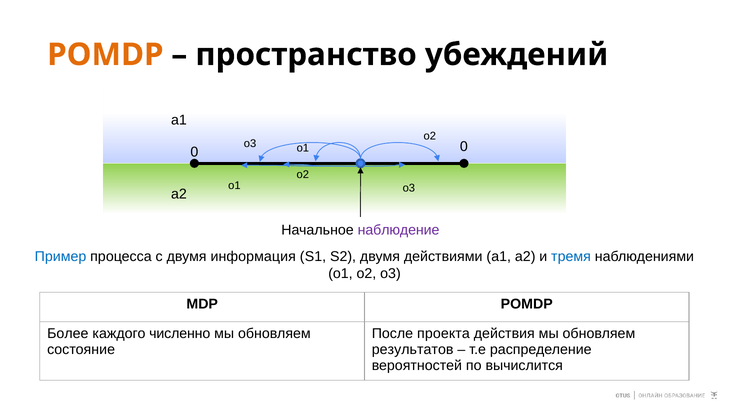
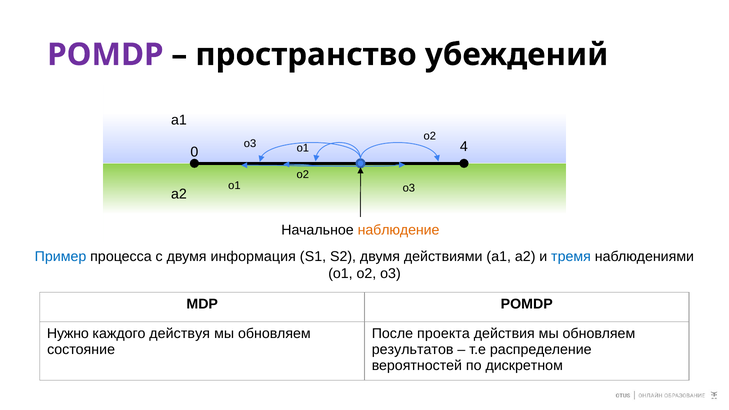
POMDP at (105, 55) colour: orange -> purple
0 0: 0 -> 4
наблюдение colour: purple -> orange
Более: Более -> Нужно
численно: численно -> действуя
вычислится: вычислится -> дискретном
